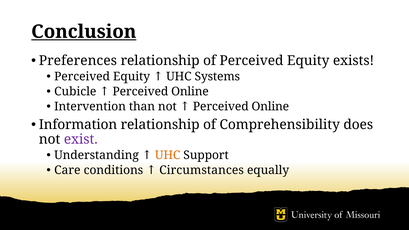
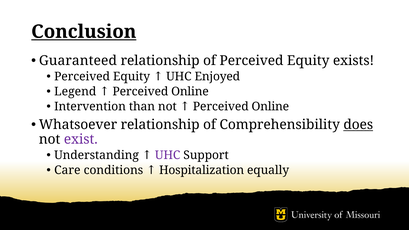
Preferences: Preferences -> Guaranteed
Systems: Systems -> Enjoyed
Cubicle: Cubicle -> Legend
Information: Information -> Whatsoever
does underline: none -> present
UHC at (168, 155) colour: orange -> purple
Circumstances: Circumstances -> Hospitalization
